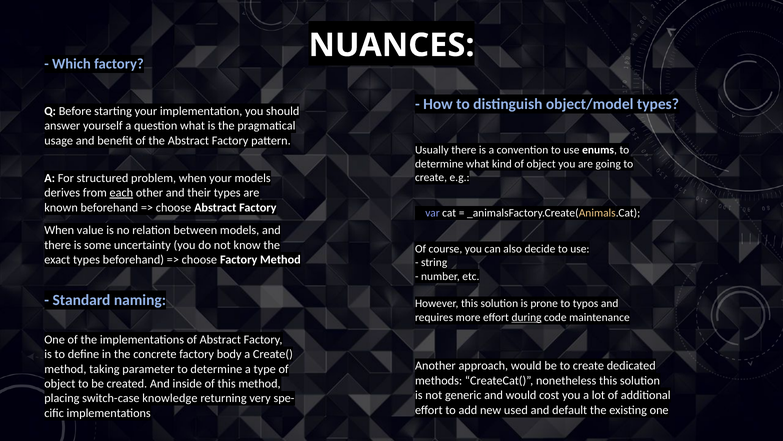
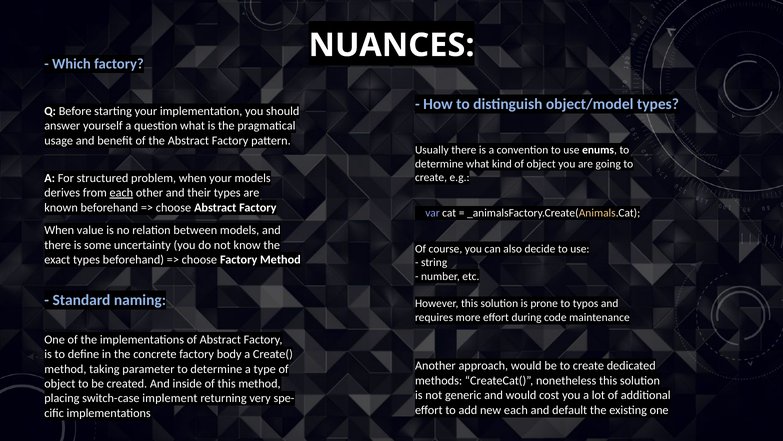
during underline: present -> none
knowledge: knowledge -> implement
new used: used -> each
